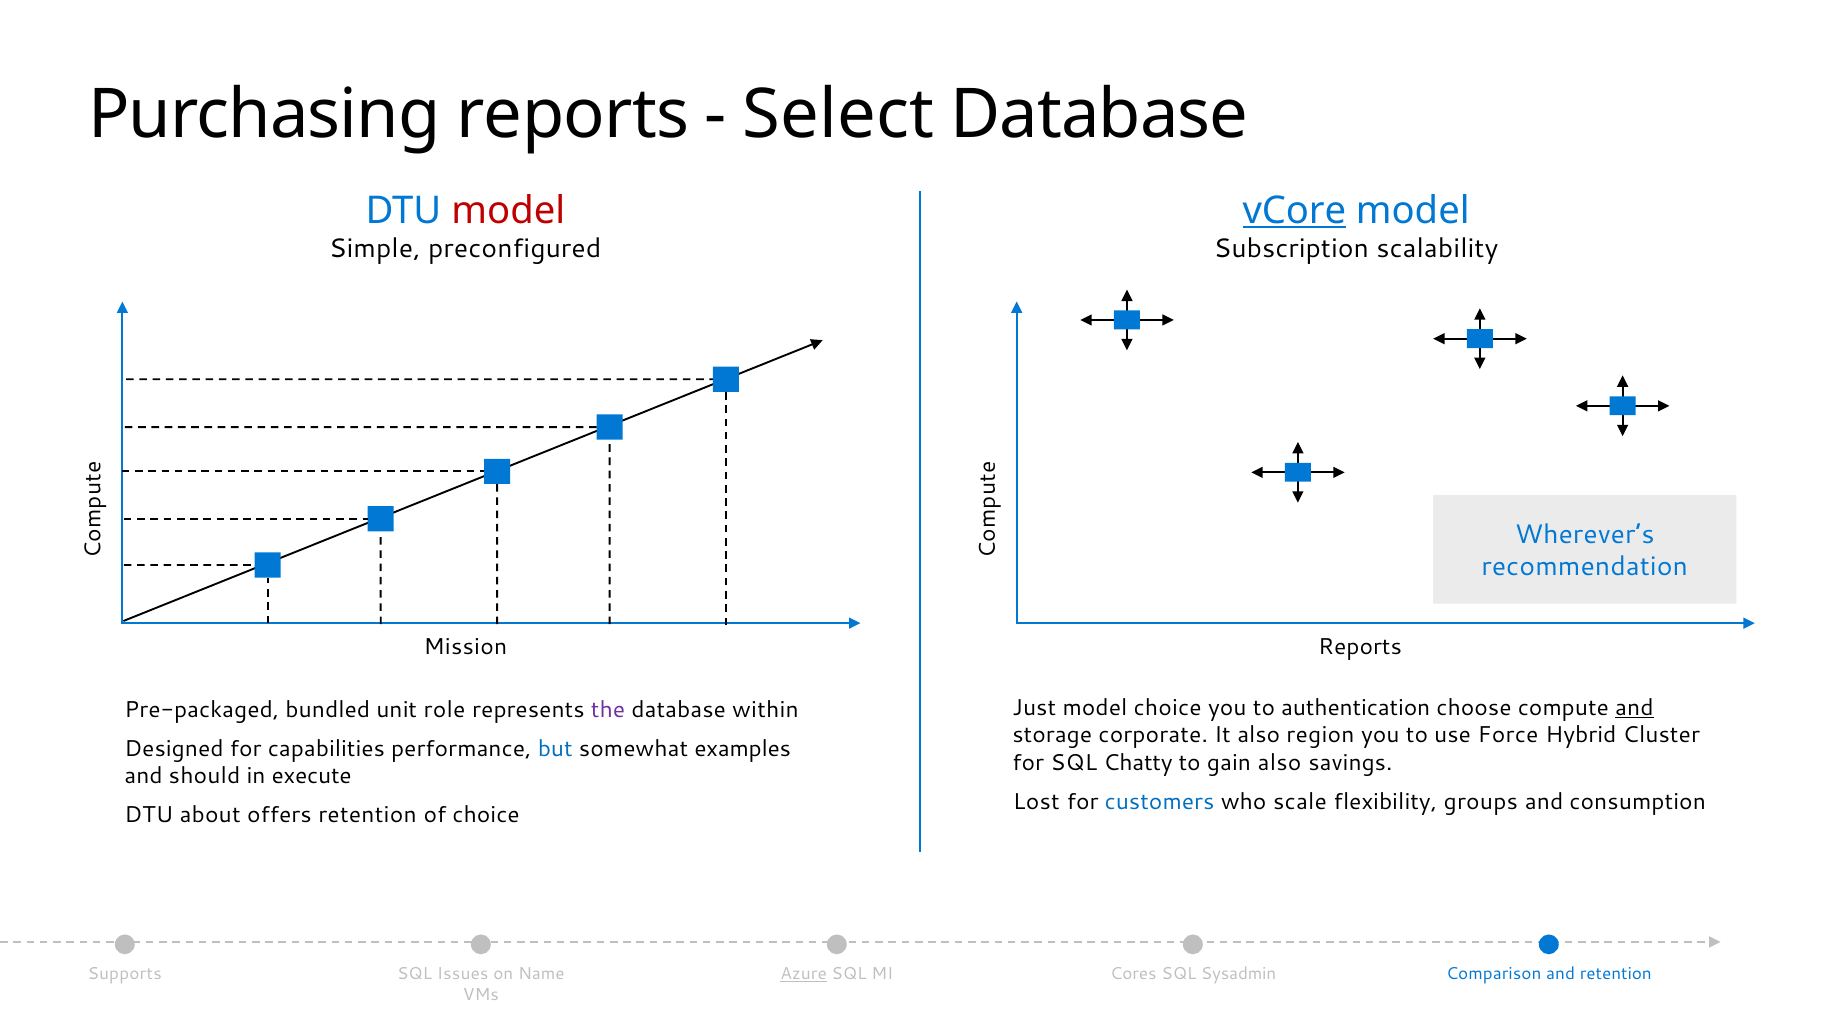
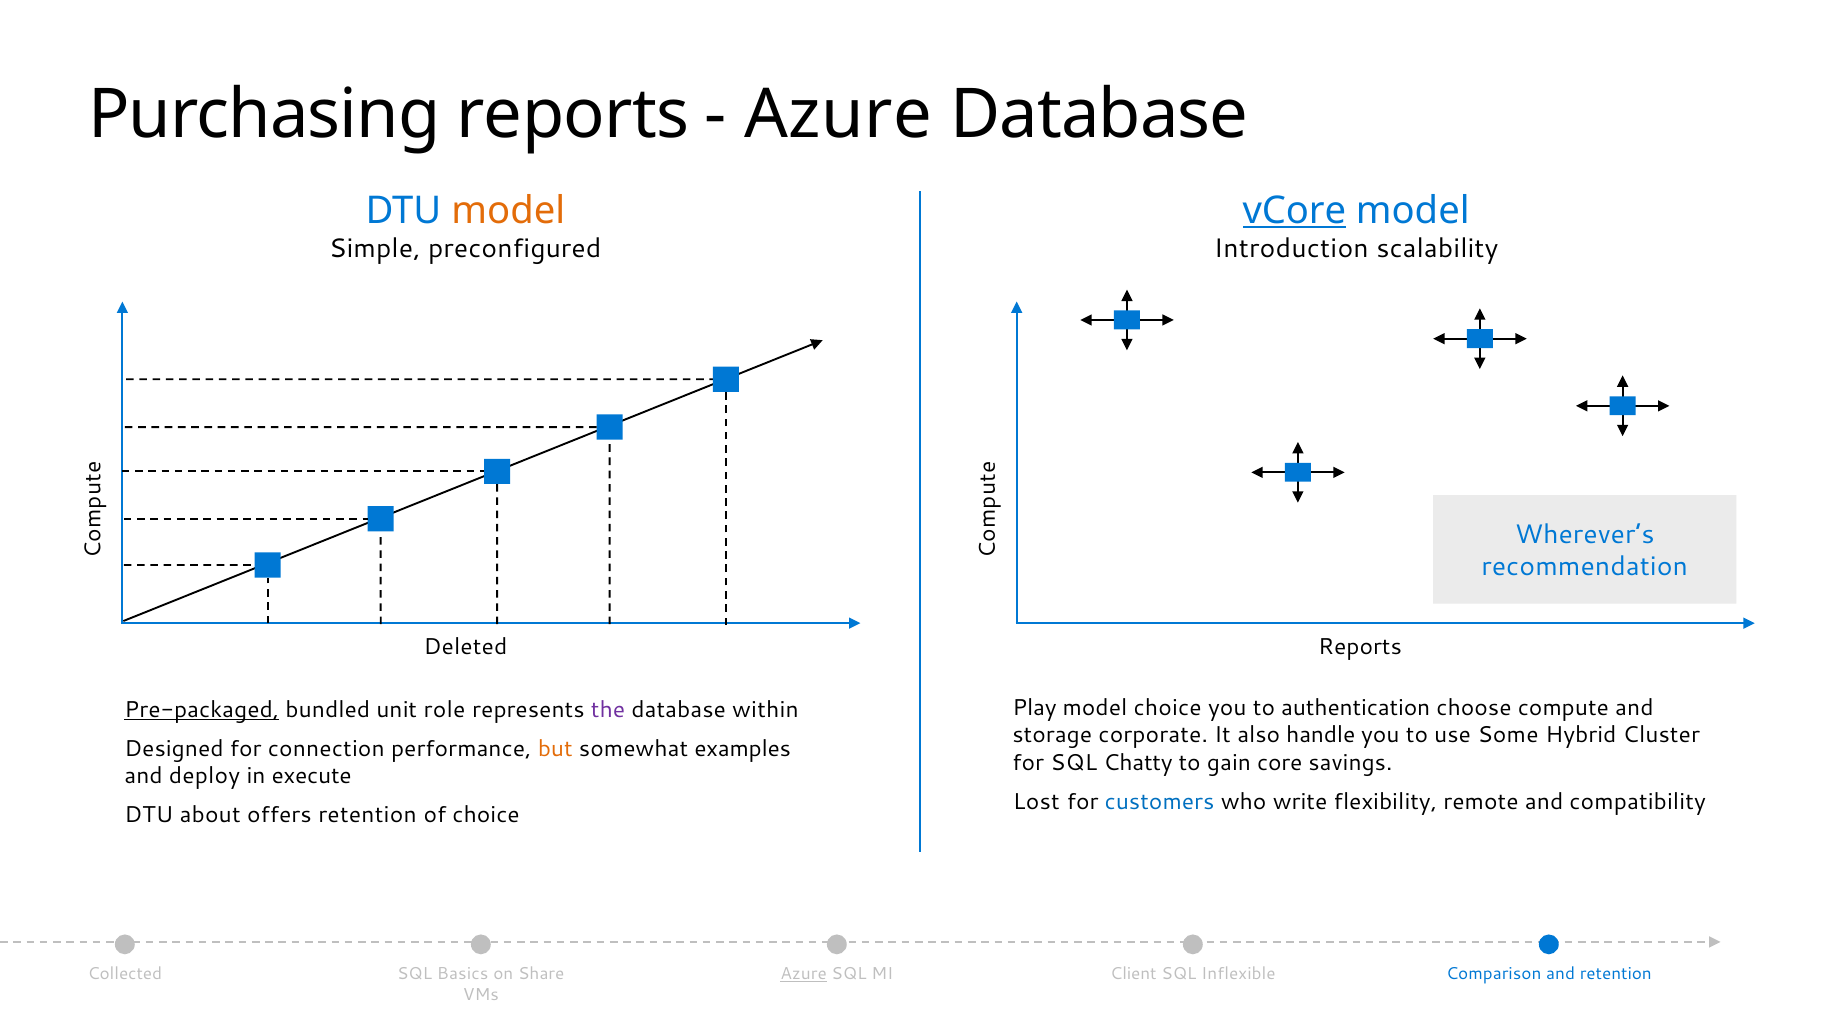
Select at (839, 115): Select -> Azure
model at (508, 211) colour: red -> orange
Subscription: Subscription -> Introduction
Mission: Mission -> Deleted
Just: Just -> Play
and at (1634, 708) underline: present -> none
Pre-packaged underline: none -> present
region: region -> handle
Force: Force -> Some
capabilities: capabilities -> connection
but colour: blue -> orange
gain also: also -> core
should: should -> deploy
scale: scale -> write
groups: groups -> remote
consumption: consumption -> compatibility
Supports: Supports -> Collected
Issues: Issues -> Basics
Name: Name -> Share
Cores: Cores -> Client
Sysadmin: Sysadmin -> Inflexible
